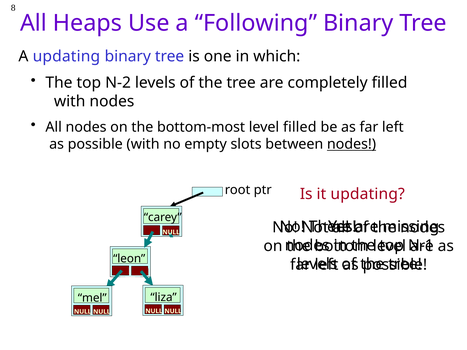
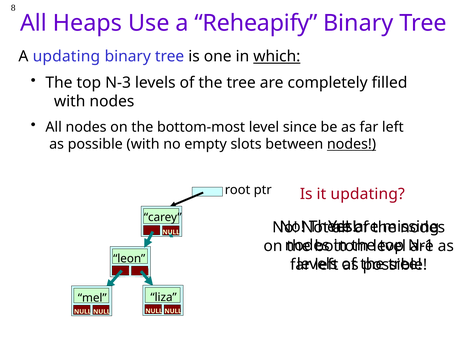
Following: Following -> Reheapify
which underline: none -> present
N-2: N-2 -> N-3
level filled: filled -> since
